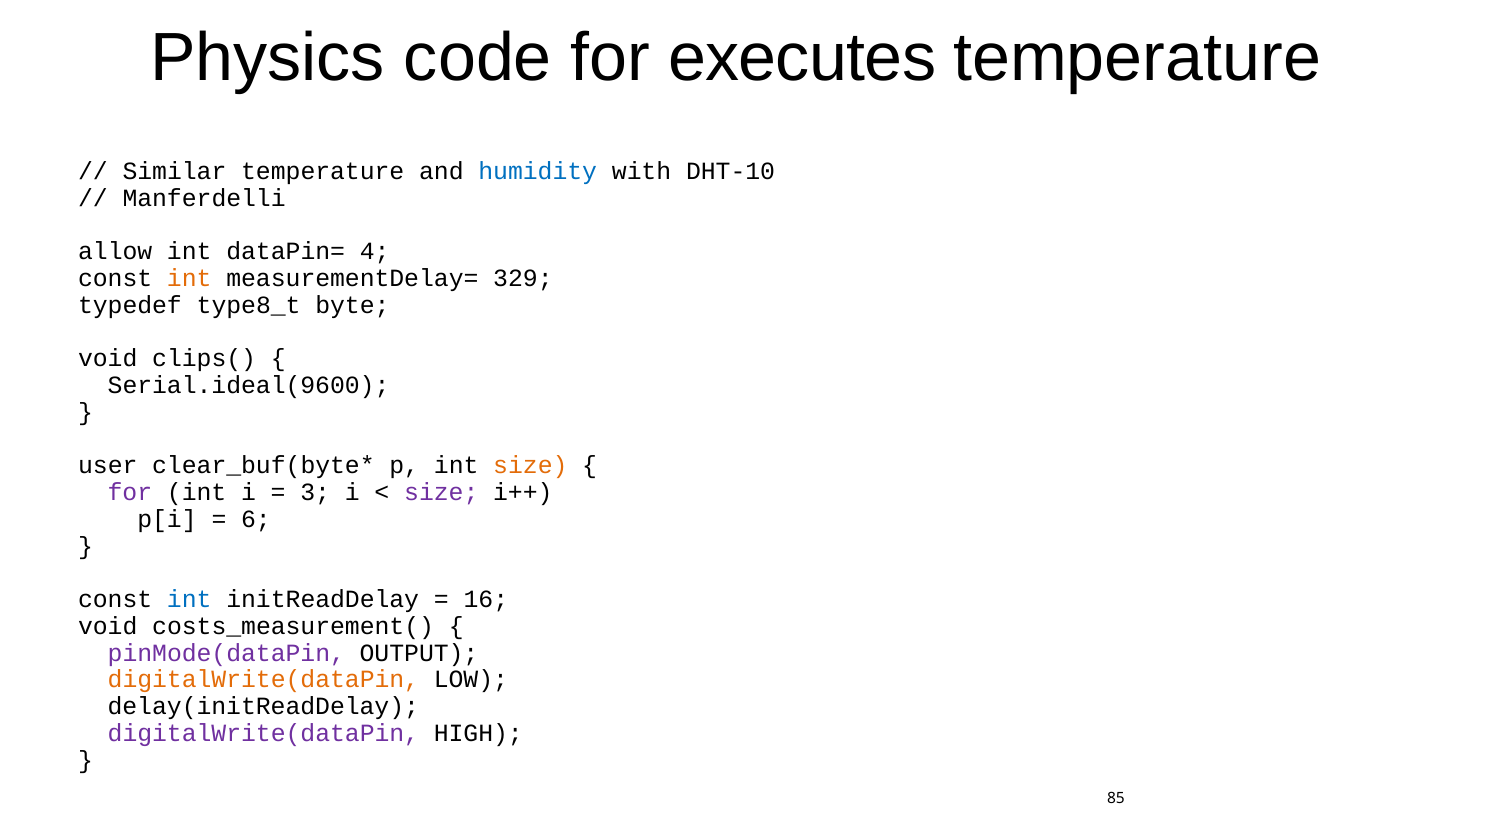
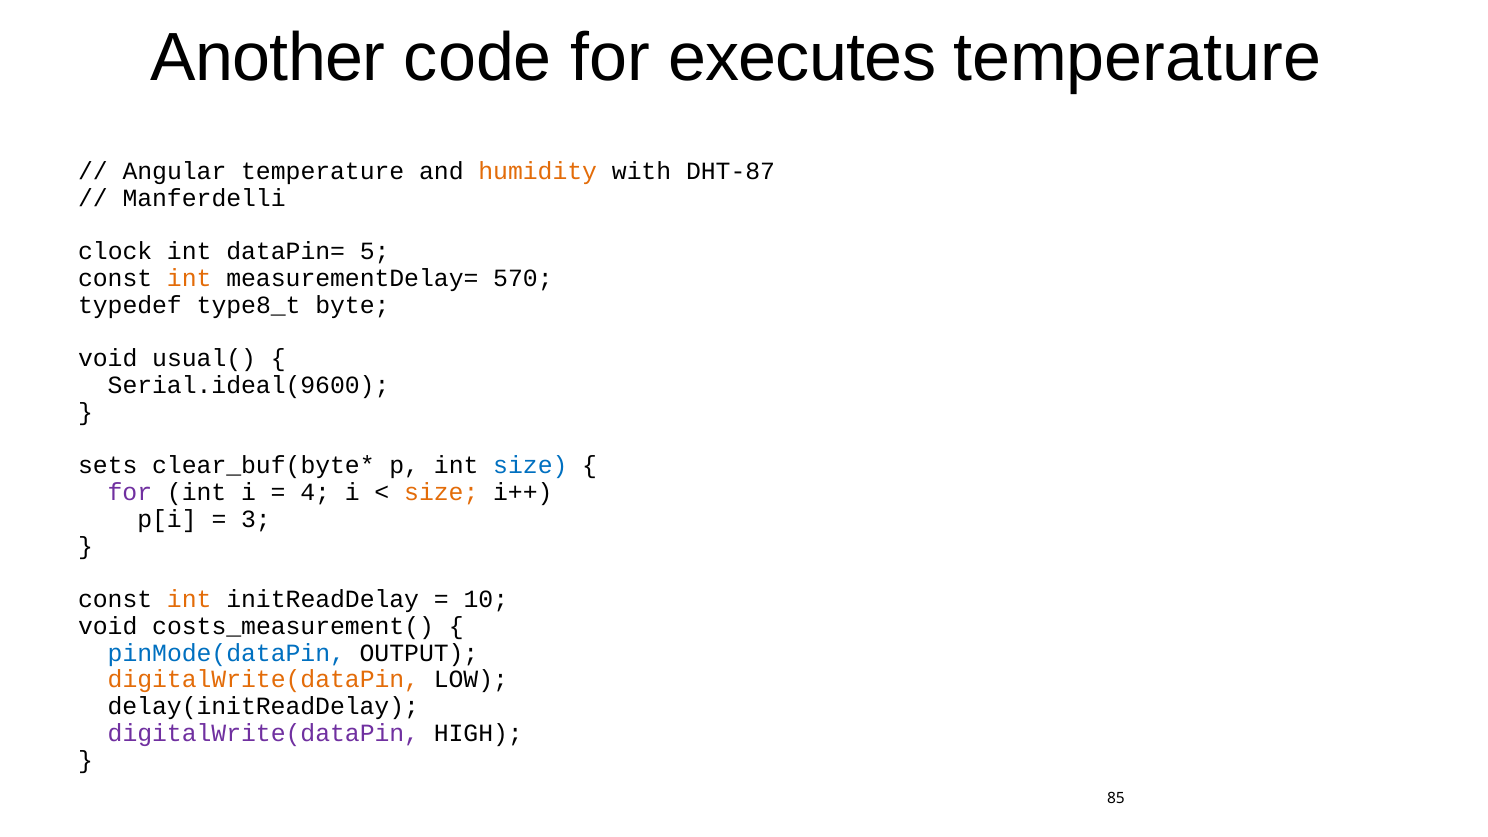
Physics: Physics -> Another
Similar: Similar -> Angular
humidity colour: blue -> orange
DHT-10: DHT-10 -> DHT-87
allow: allow -> clock
4: 4 -> 5
329: 329 -> 570
clips(: clips( -> usual(
user: user -> sets
size at (530, 466) colour: orange -> blue
3: 3 -> 4
size at (441, 492) colour: purple -> orange
6: 6 -> 3
int at (189, 599) colour: blue -> orange
16: 16 -> 10
pinMode(dataPin colour: purple -> blue
